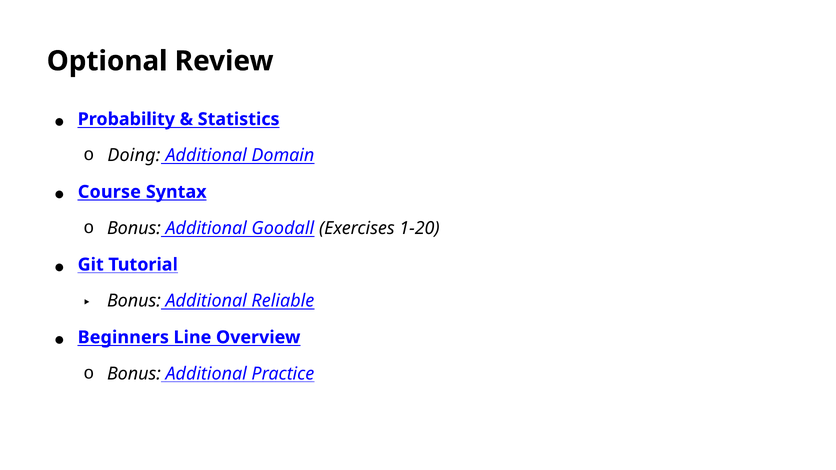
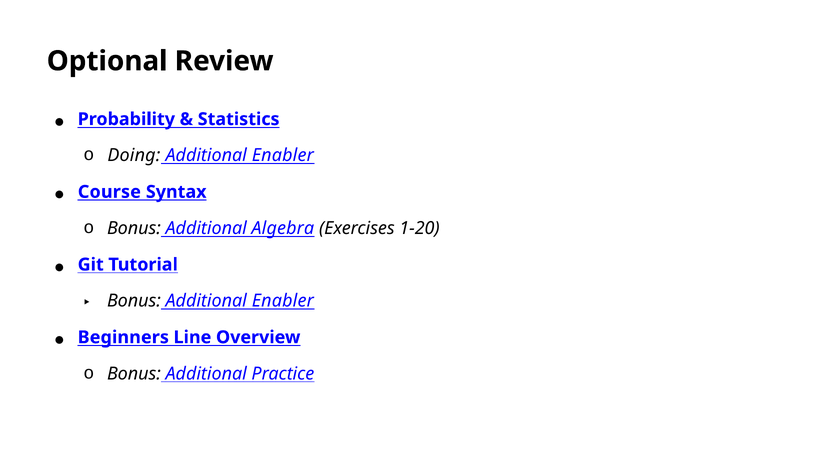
Domain at (283, 155): Domain -> Enabler
Goodall: Goodall -> Algebra
Bonus Additional Reliable: Reliable -> Enabler
